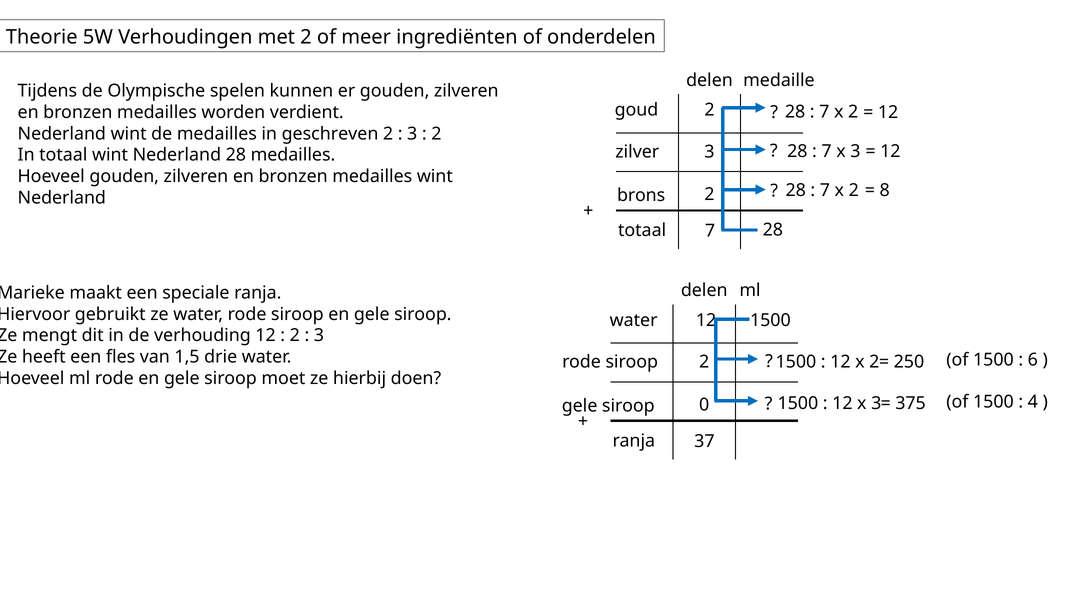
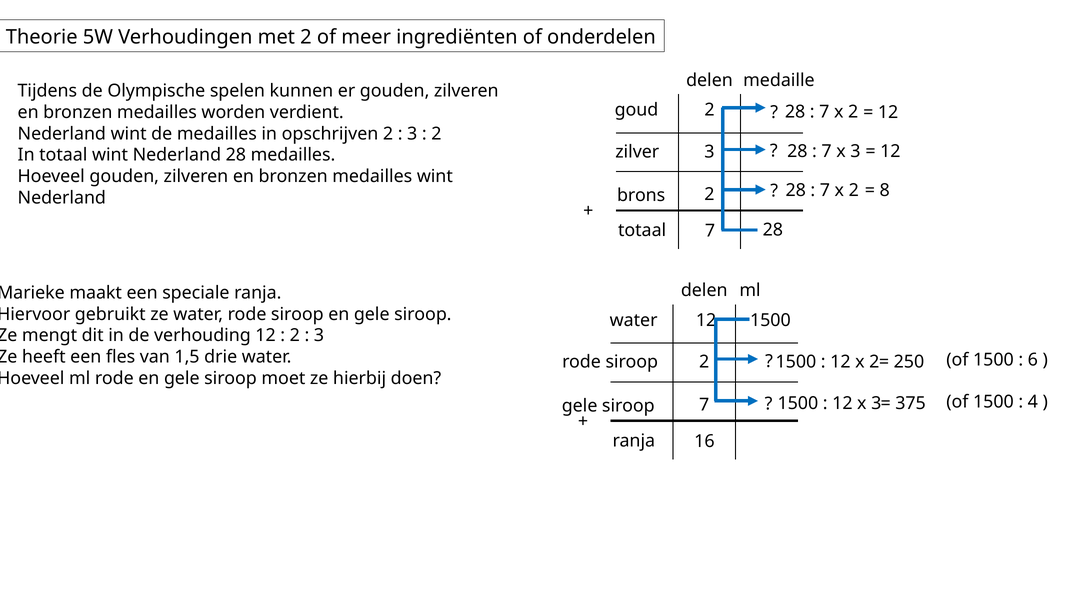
geschreven: geschreven -> opschrijven
siroop 0: 0 -> 7
37: 37 -> 16
